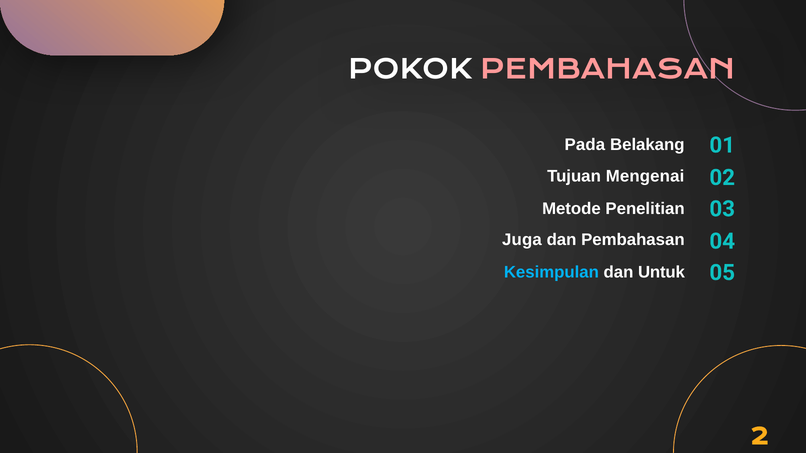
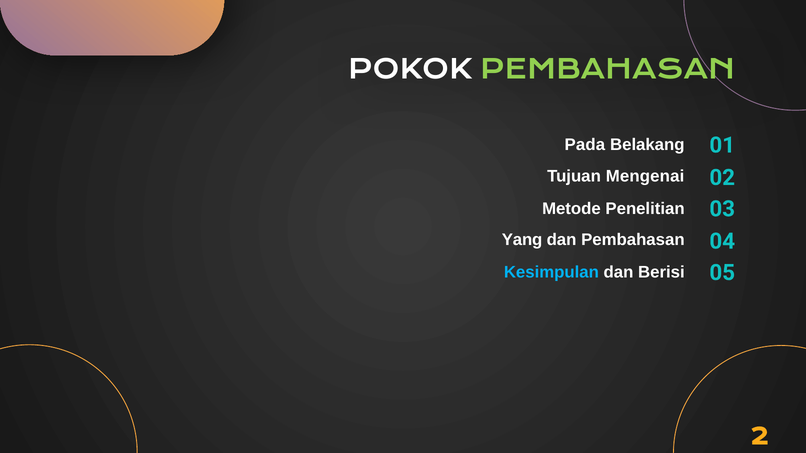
PEMBAHASAN at (608, 70) colour: pink -> light green
Juga: Juga -> Yang
Untuk: Untuk -> Berisi
